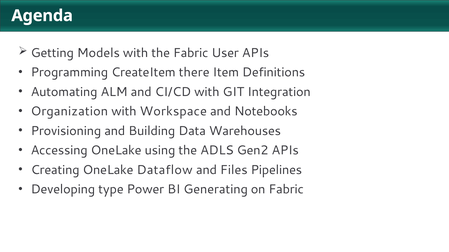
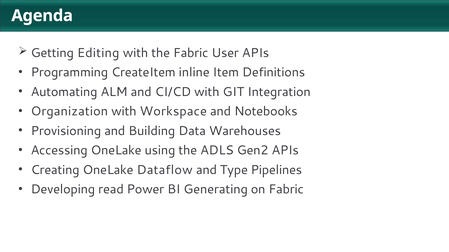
Models: Models -> Editing
there: there -> inline
Files: Files -> Type
type: type -> read
